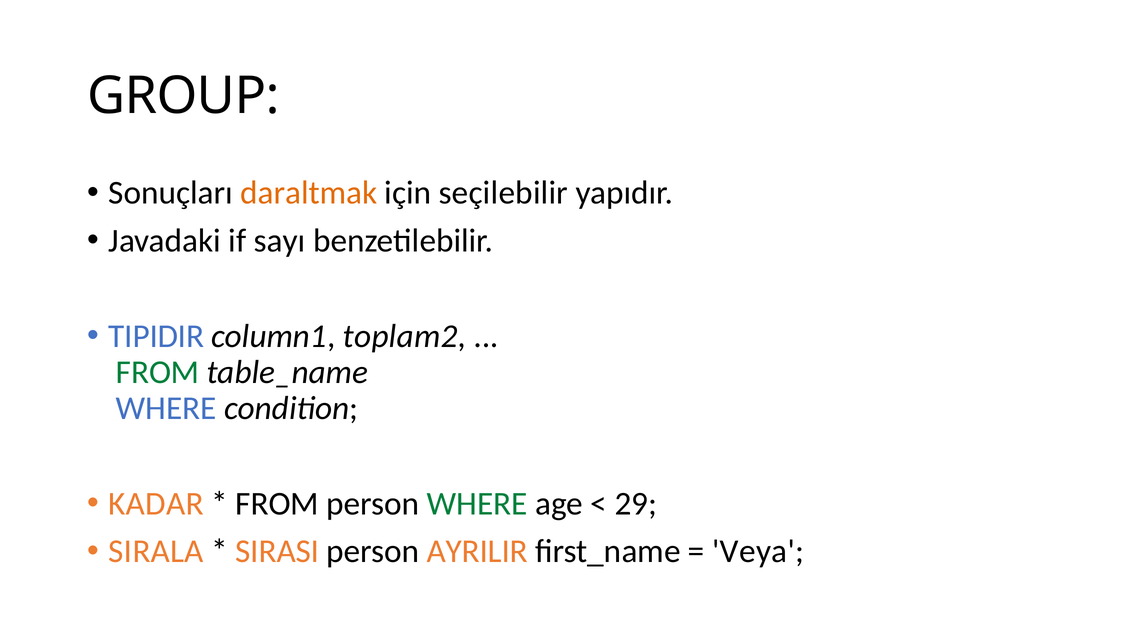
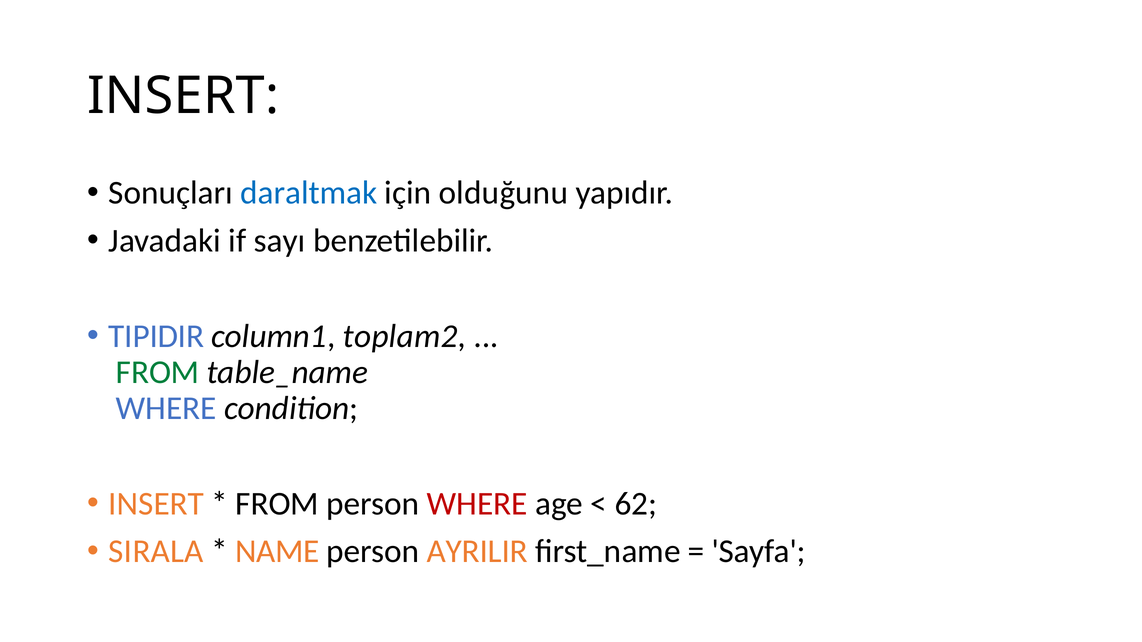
GROUP at (183, 96): GROUP -> INSERT
daraltmak colour: orange -> blue
seçilebilir: seçilebilir -> olduğunu
KADAR at (156, 504): KADAR -> INSERT
WHERE at (477, 504) colour: green -> red
29: 29 -> 62
SIRASI: SIRASI -> NAME
Veya: Veya -> Sayfa
